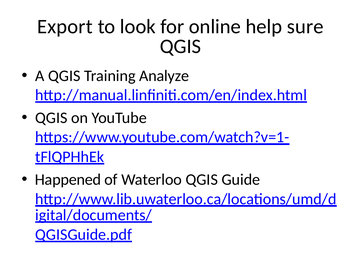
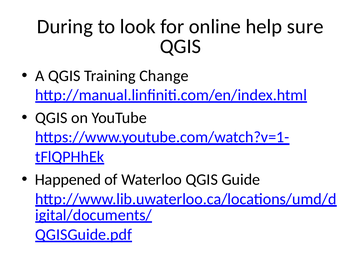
Export: Export -> During
Analyze: Analyze -> Change
